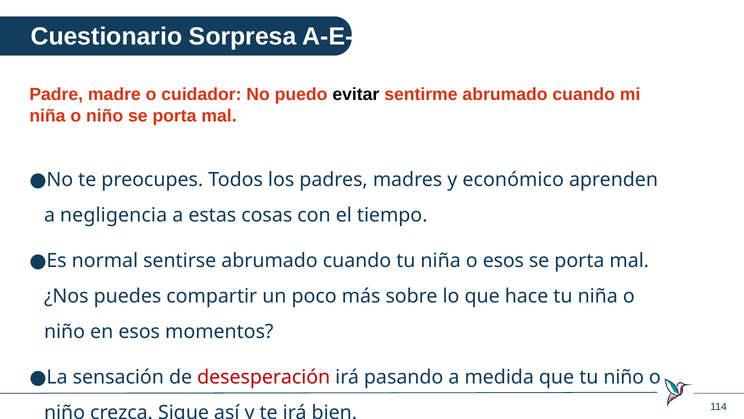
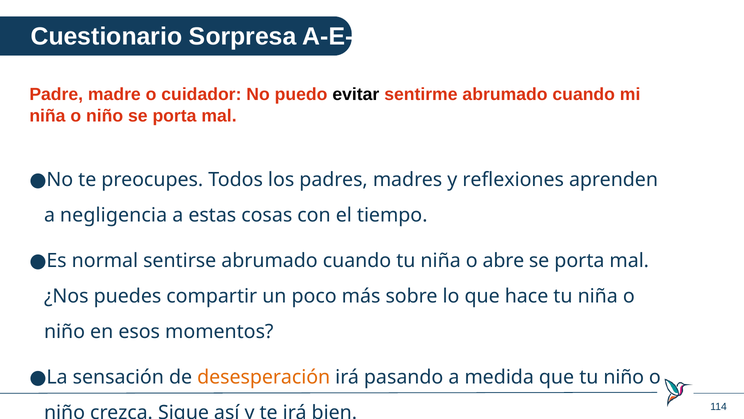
económico: económico -> reflexiones
o esos: esos -> abre
desesperación colour: red -> orange
